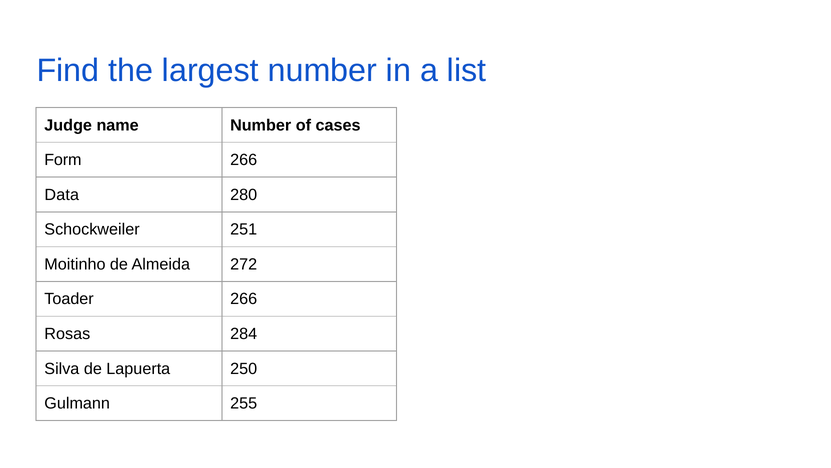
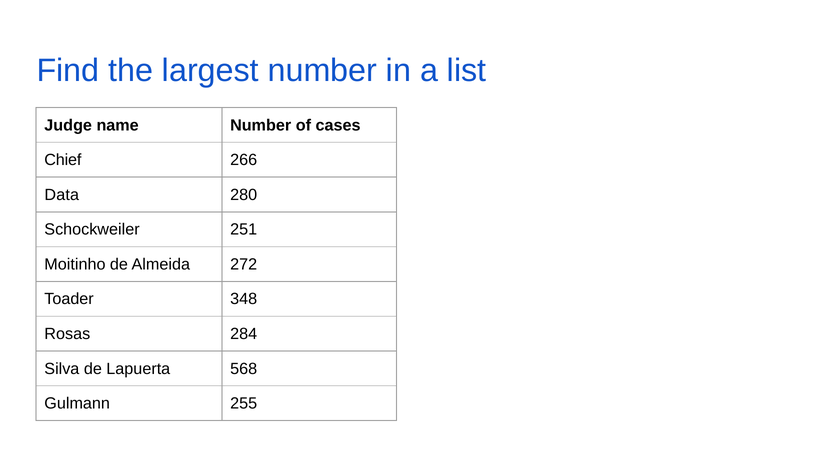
Form: Form -> Chief
Toader 266: 266 -> 348
250: 250 -> 568
